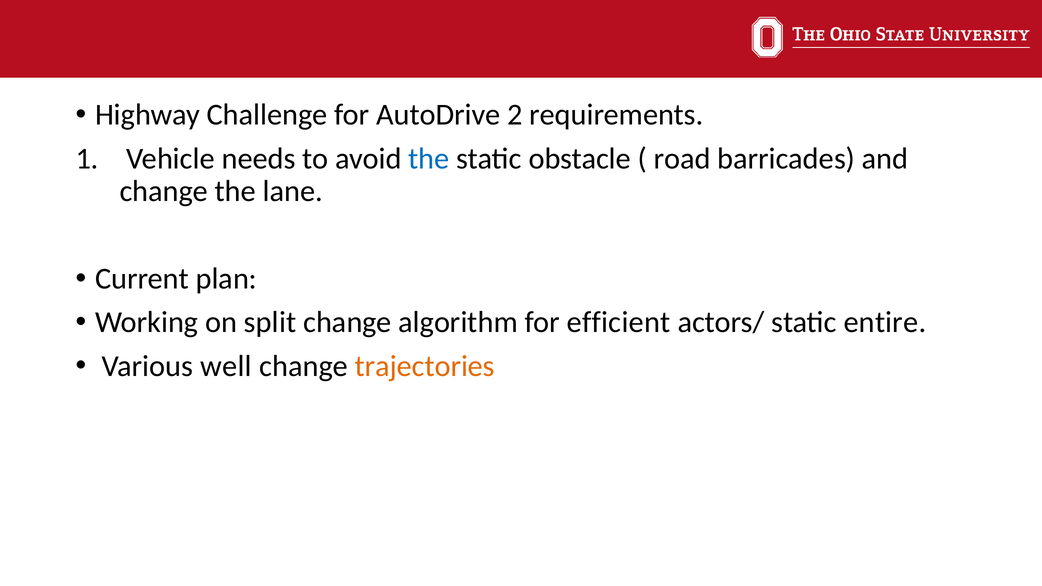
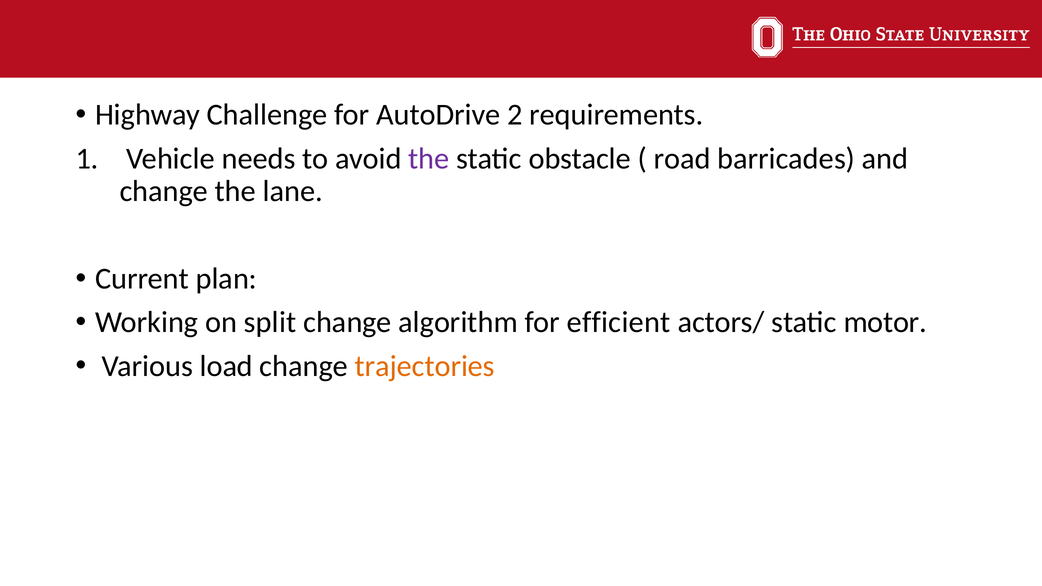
the at (429, 159) colour: blue -> purple
entire: entire -> motor
well: well -> load
